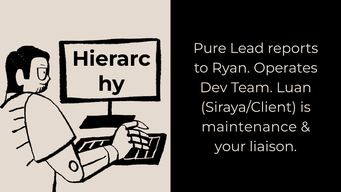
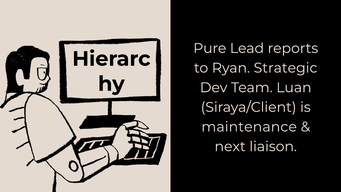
Operates: Operates -> Strategic
your: your -> next
